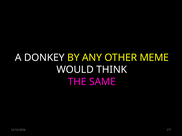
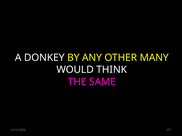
MEME: MEME -> MANY
